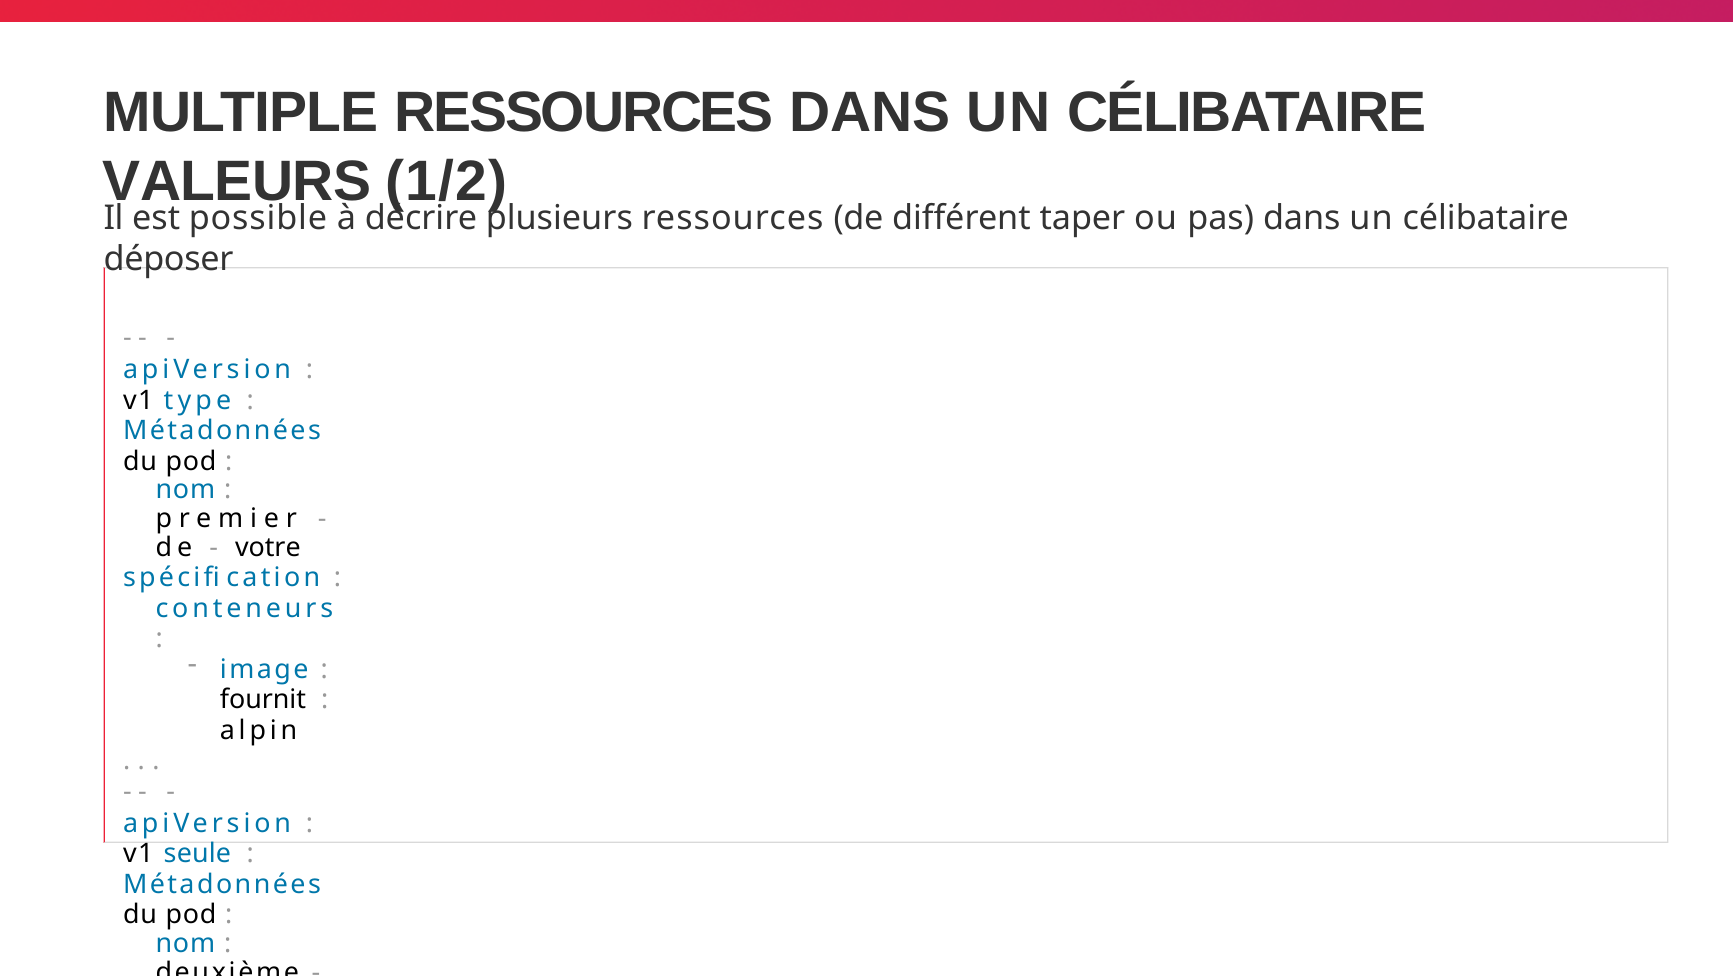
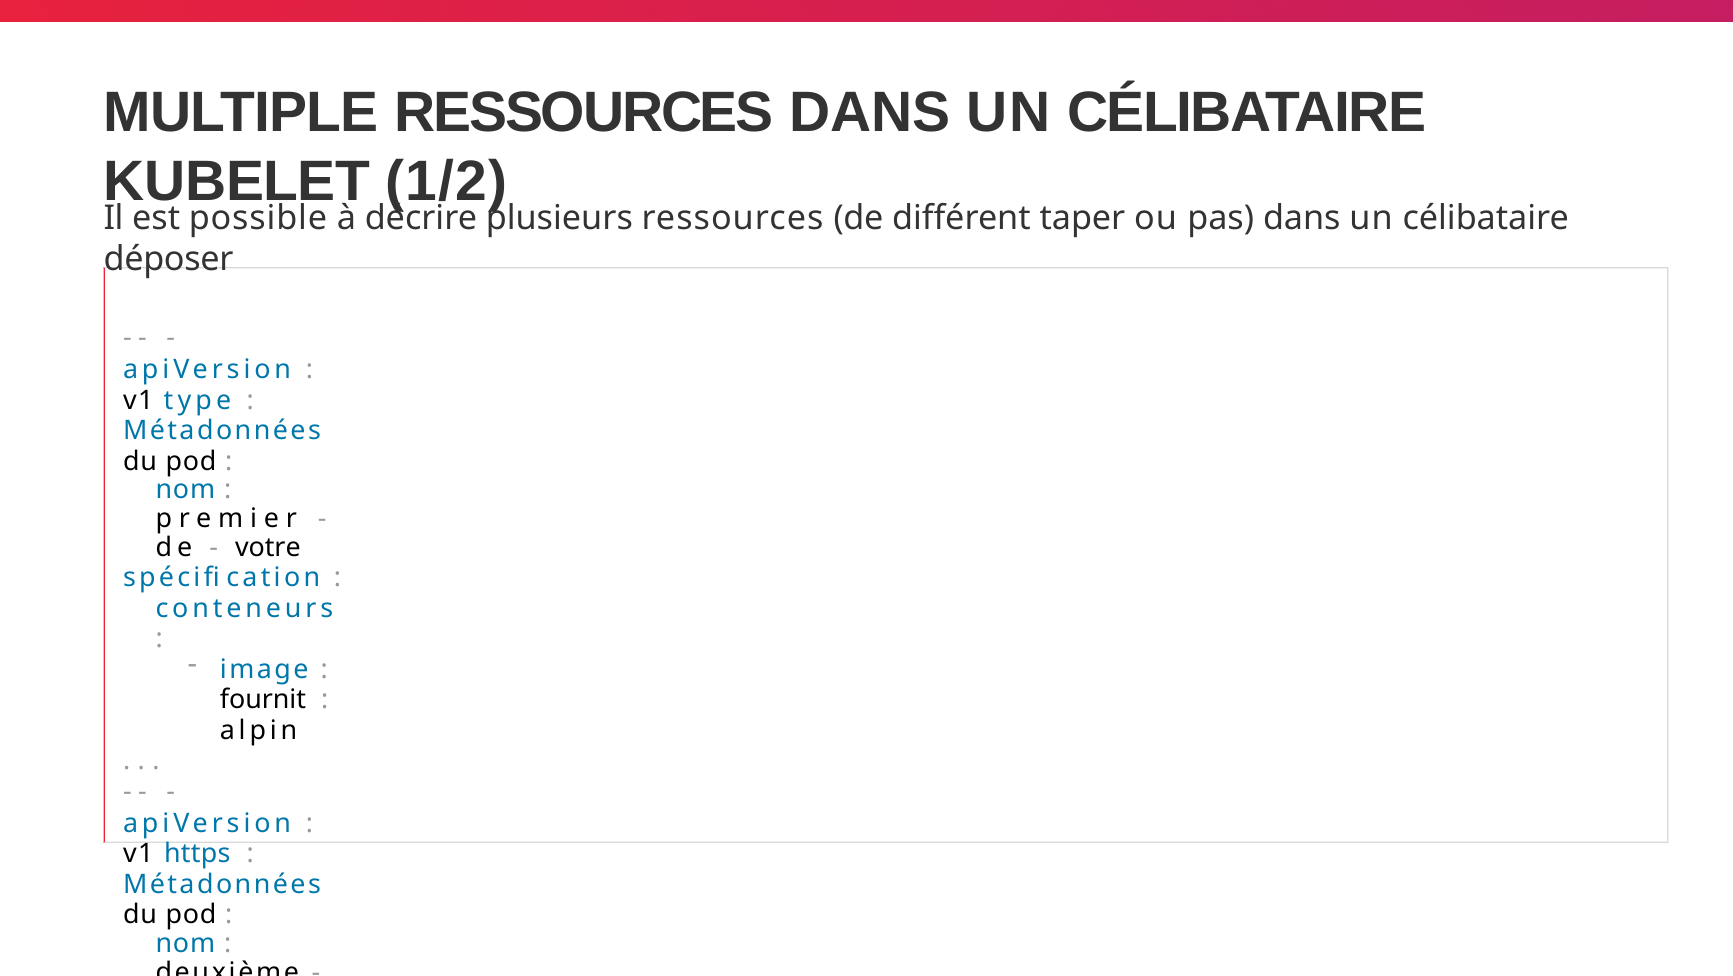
VALEURS: VALEURS -> KUBELET
seule: seule -> https
